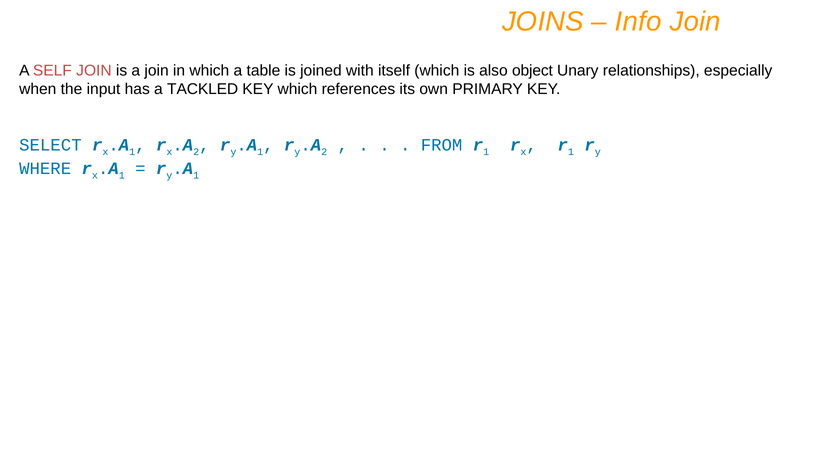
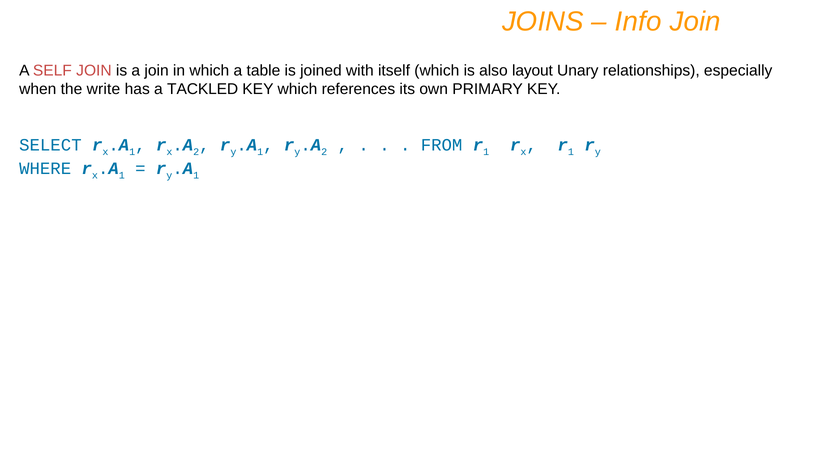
object: object -> layout
input: input -> write
